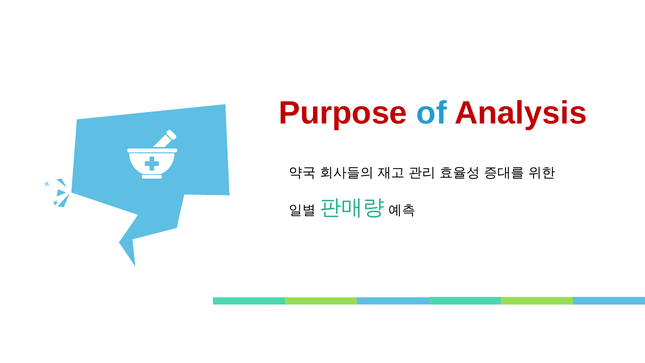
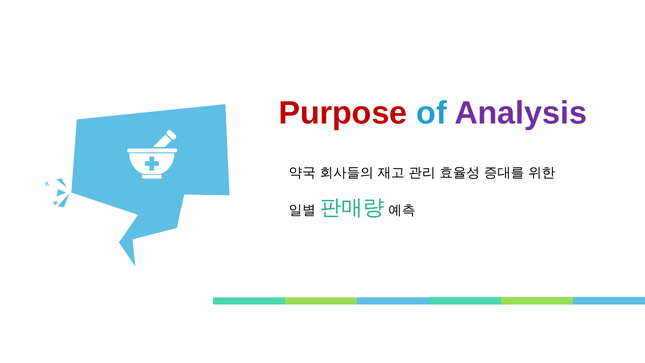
Analysis colour: red -> purple
